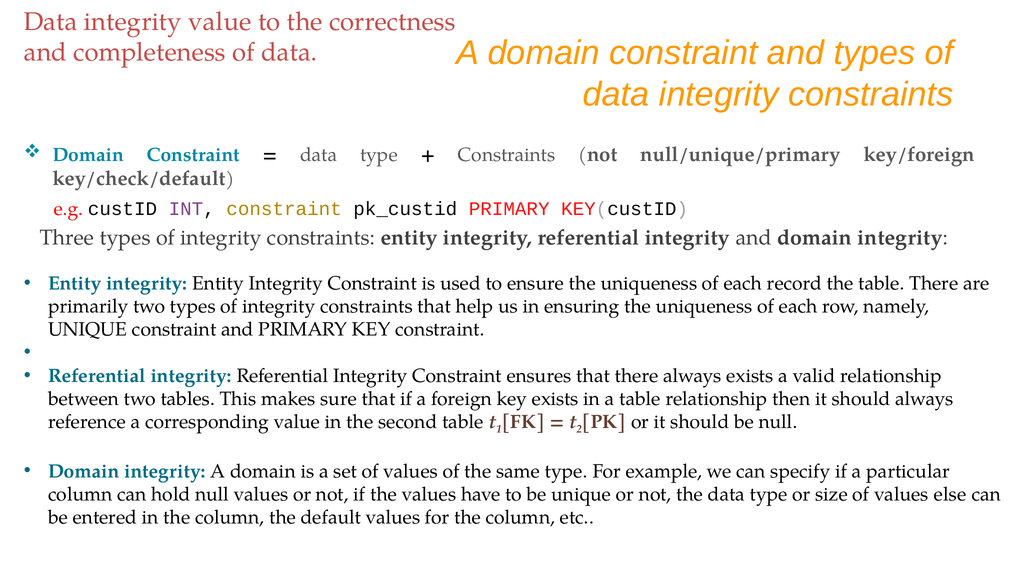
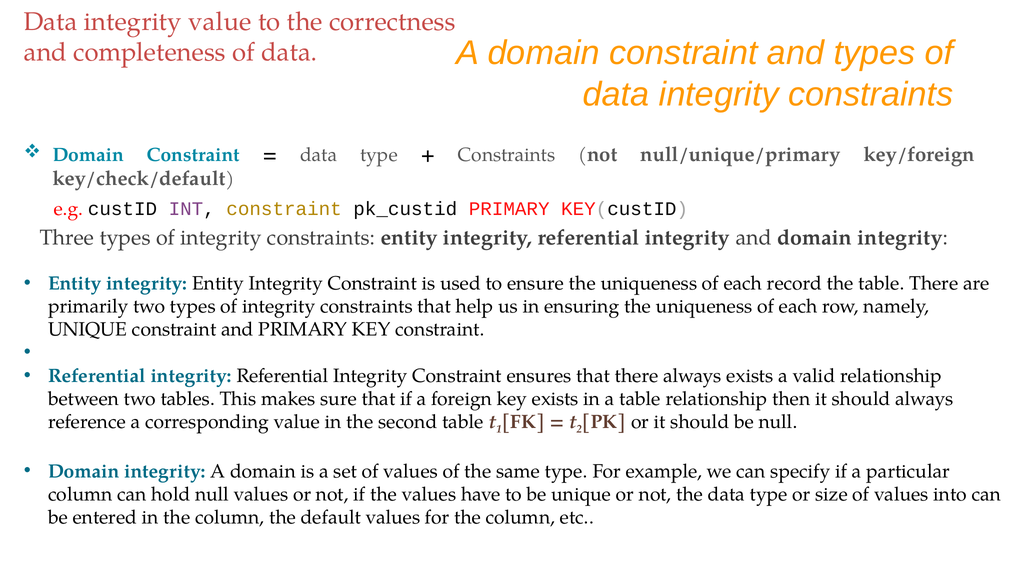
else: else -> into
